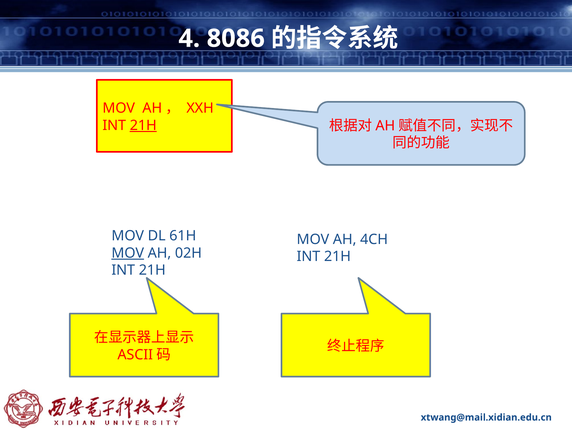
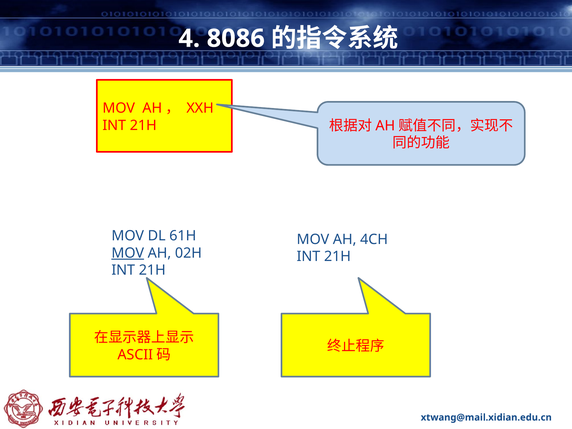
21H at (143, 125) underline: present -> none
